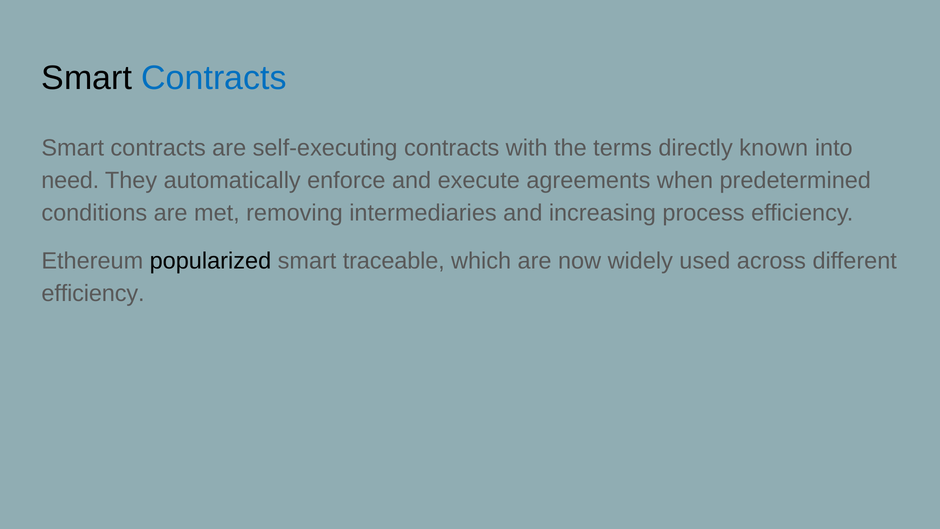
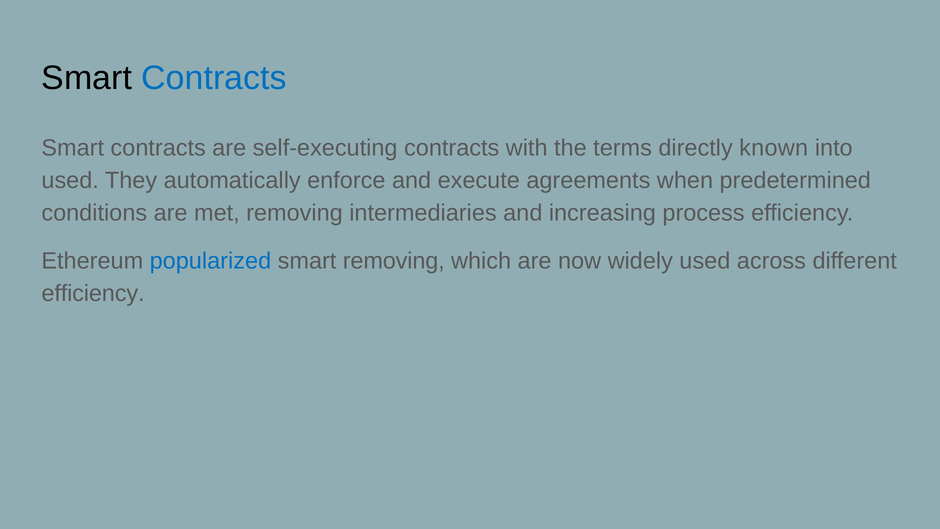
need at (70, 180): need -> used
popularized colour: black -> blue
smart traceable: traceable -> removing
